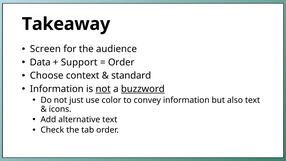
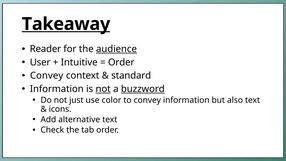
Takeaway underline: none -> present
Screen: Screen -> Reader
audience underline: none -> present
Data: Data -> User
Support: Support -> Intuitive
Choose at (47, 76): Choose -> Convey
